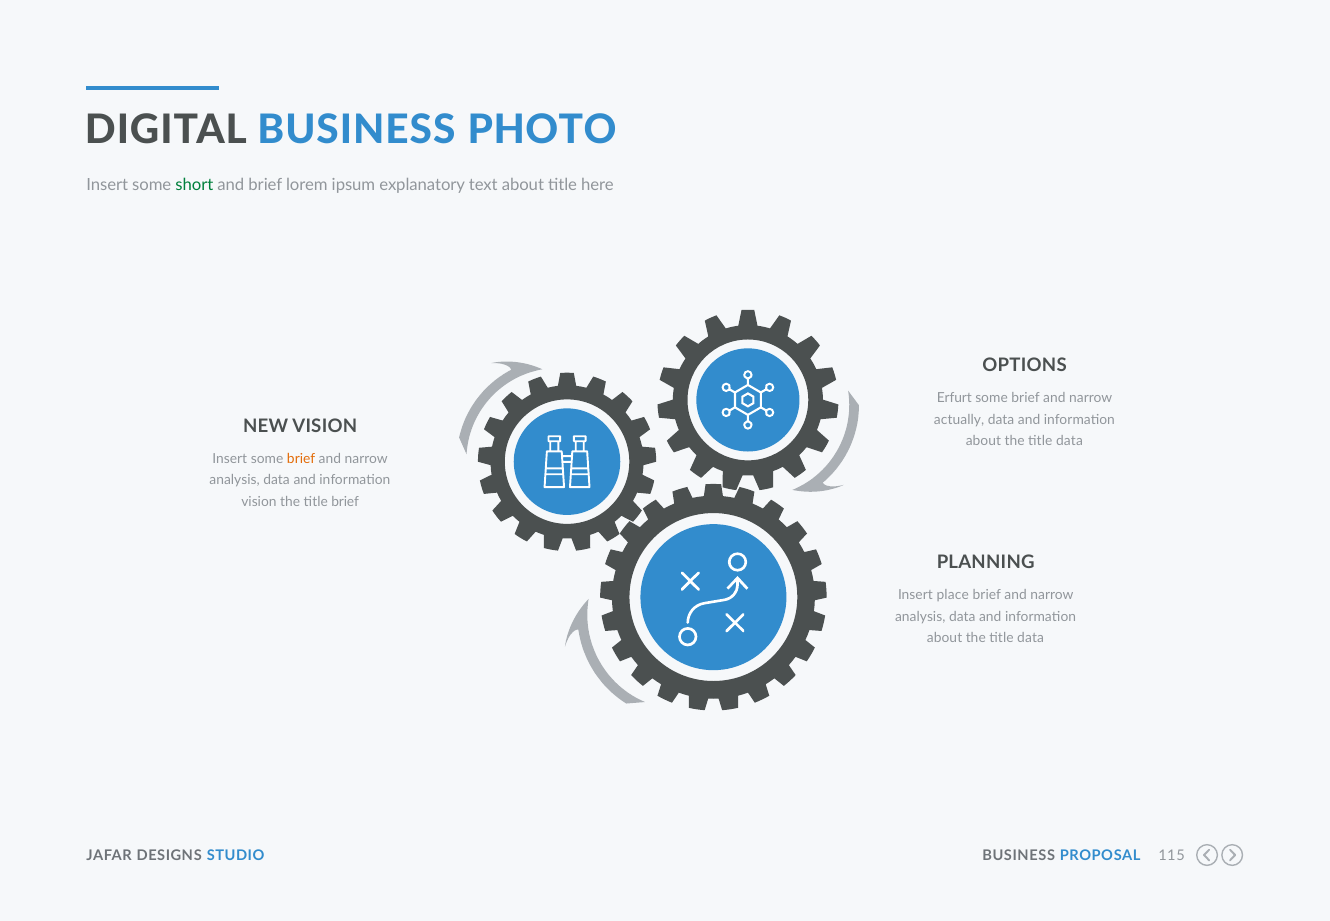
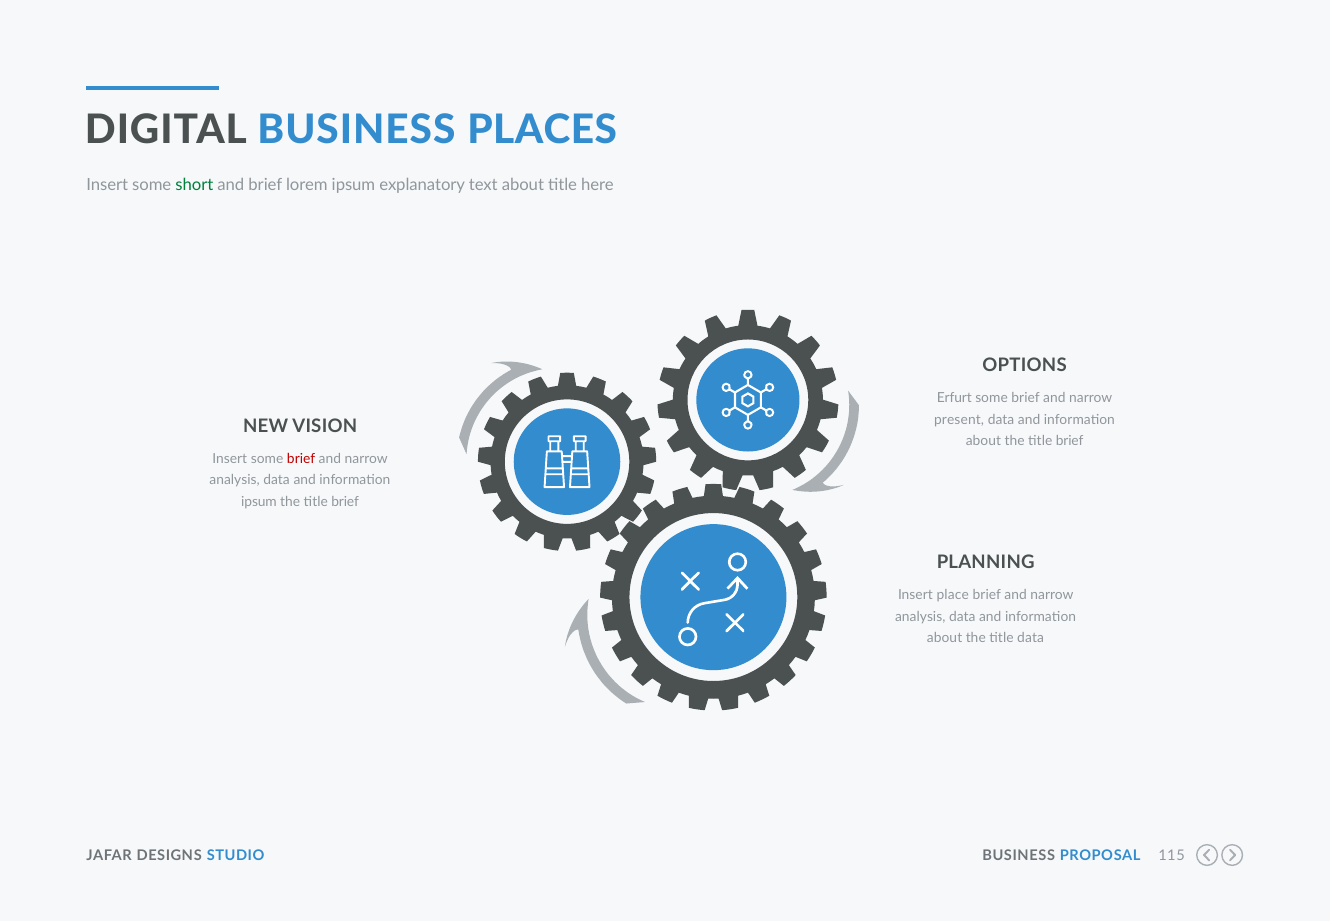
PHOTO: PHOTO -> PLACES
actually: actually -> present
data at (1069, 441): data -> brief
brief at (301, 458) colour: orange -> red
vision at (259, 501): vision -> ipsum
